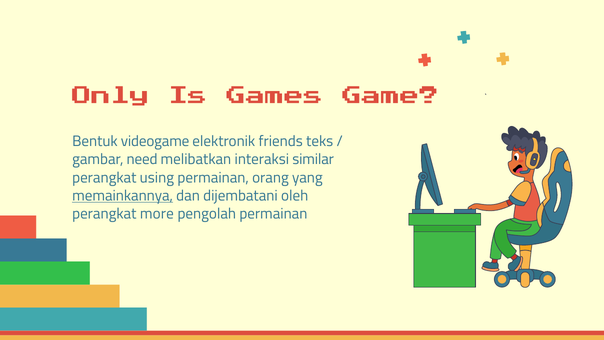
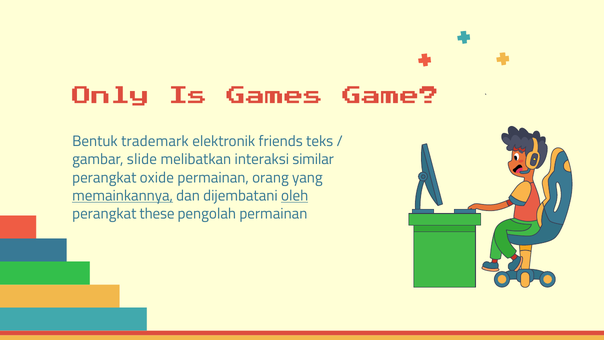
videogame: videogame -> trademark
need: need -> slide
using: using -> oxide
oleh underline: none -> present
more: more -> these
